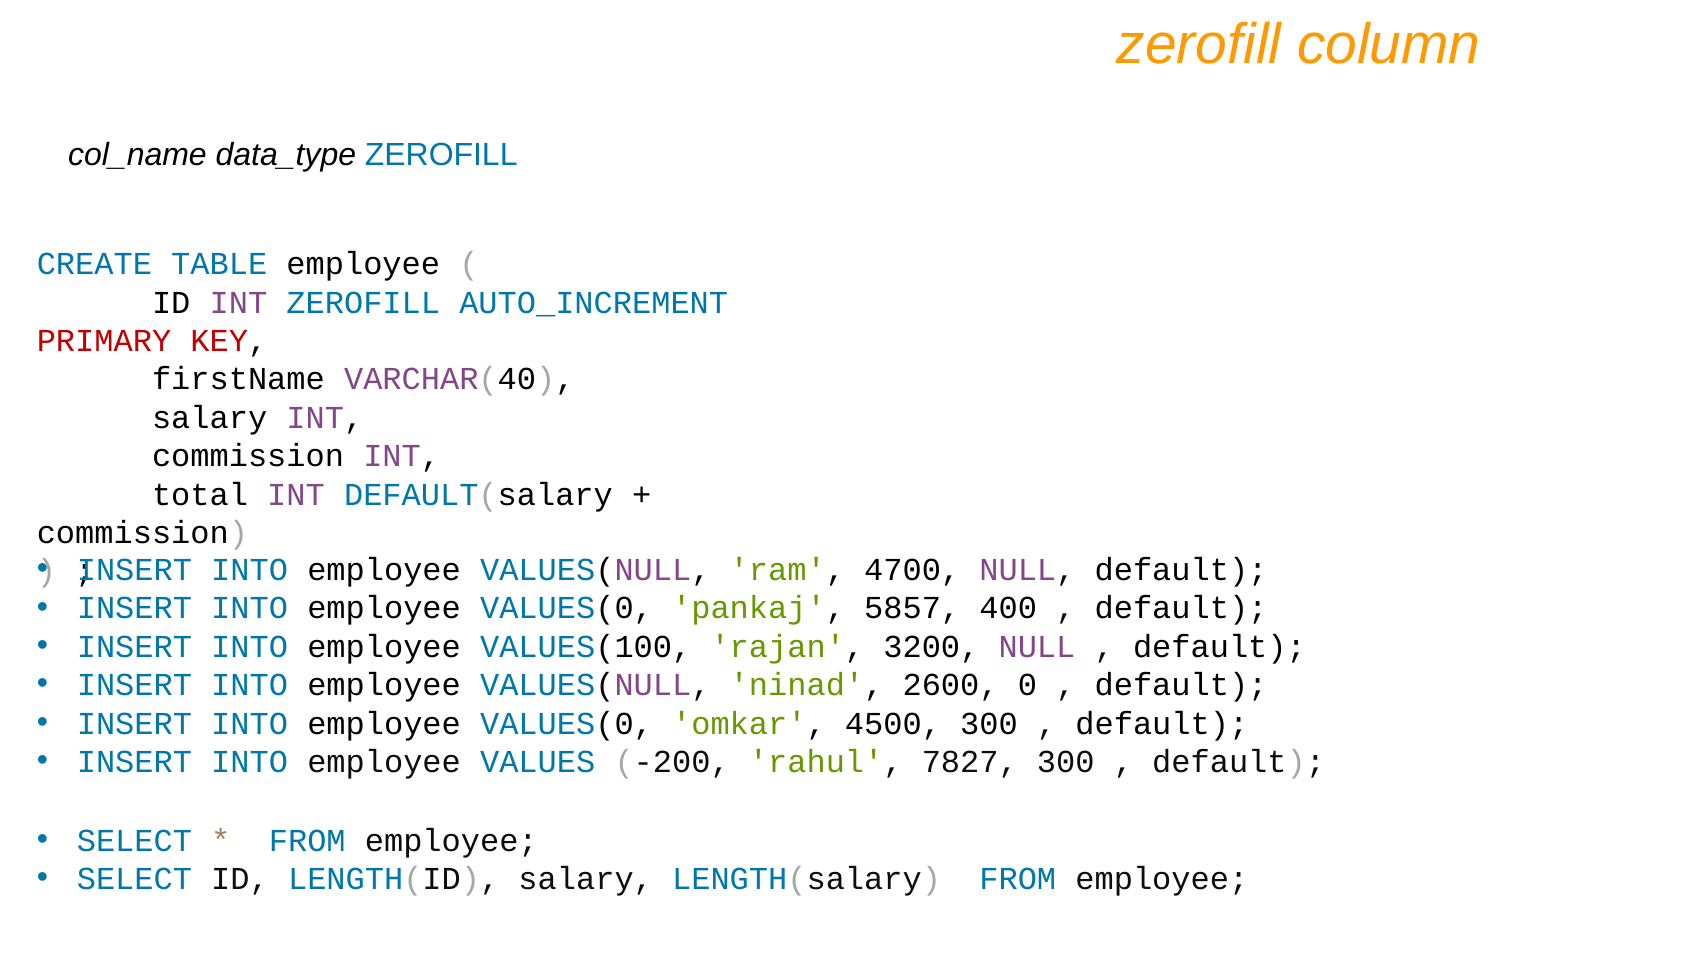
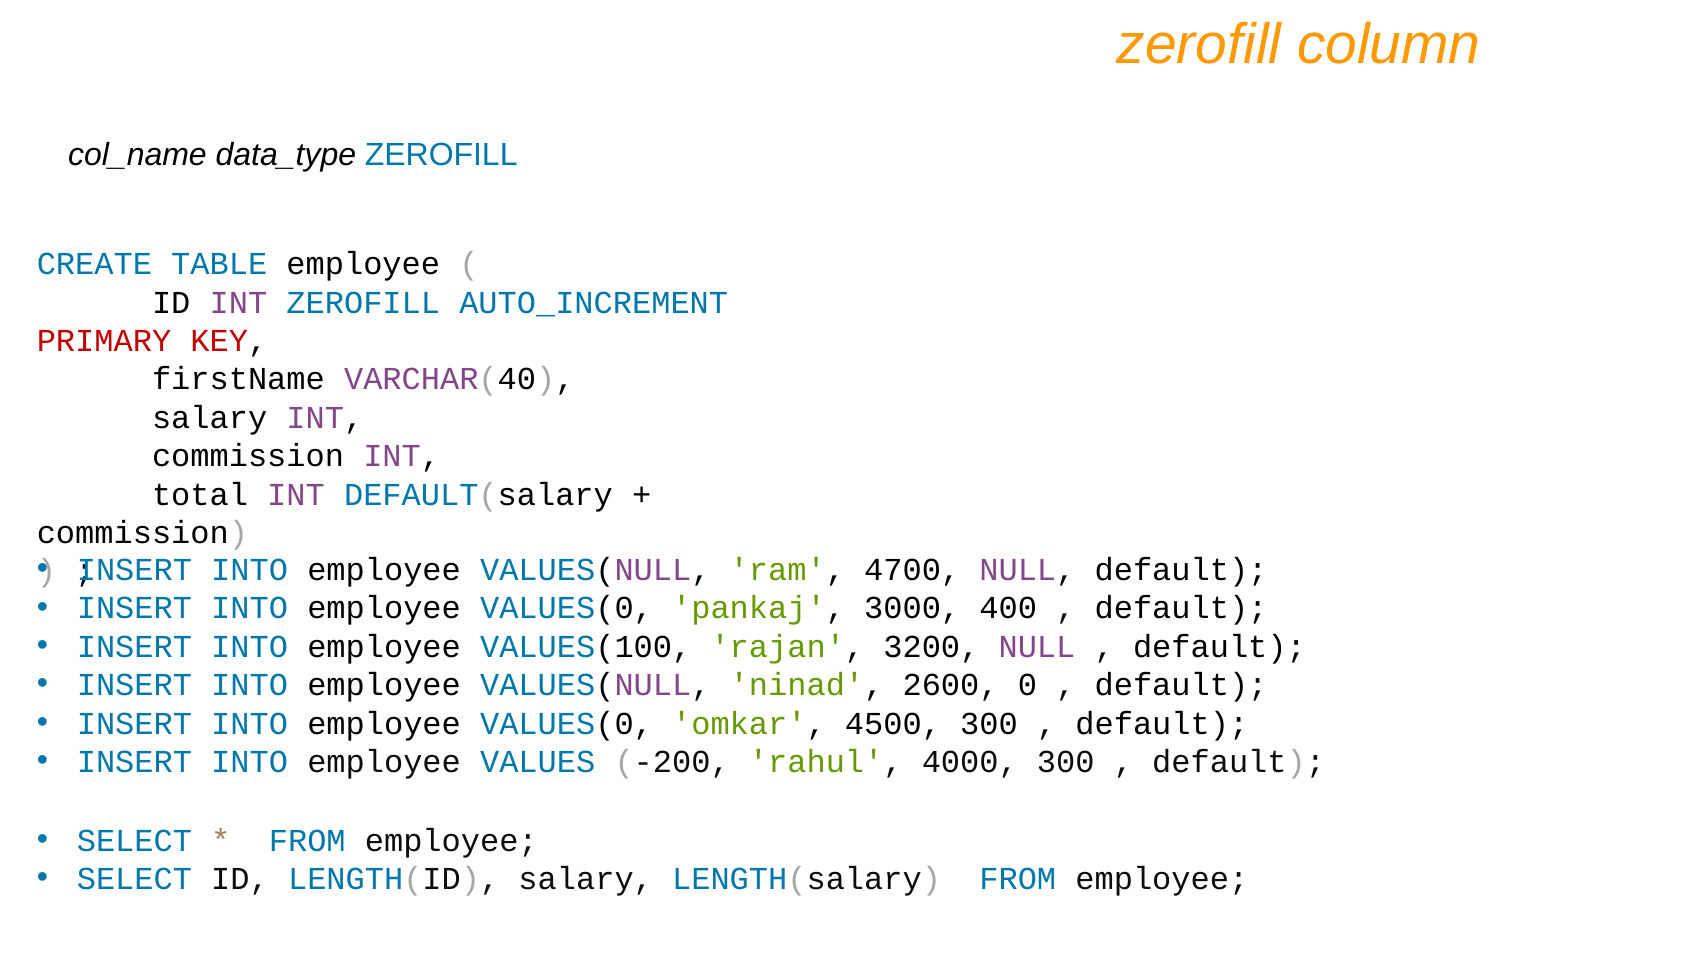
5857: 5857 -> 3000
7827: 7827 -> 4000
